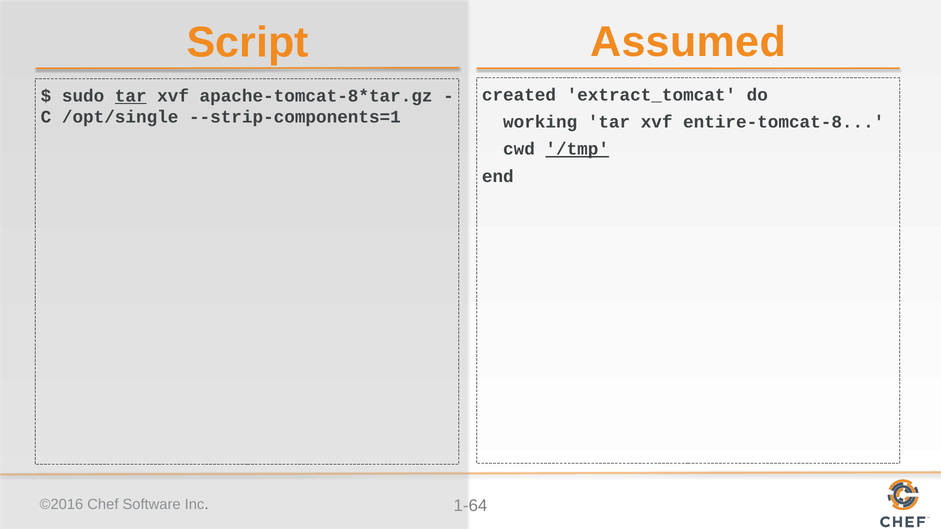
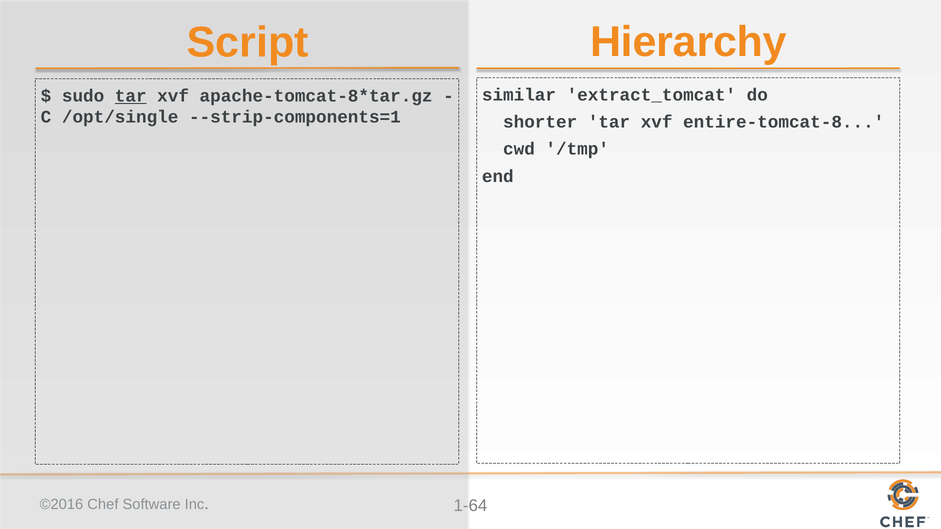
Assumed: Assumed -> Hierarchy
created: created -> similar
working: working -> shorter
/tmp underline: present -> none
